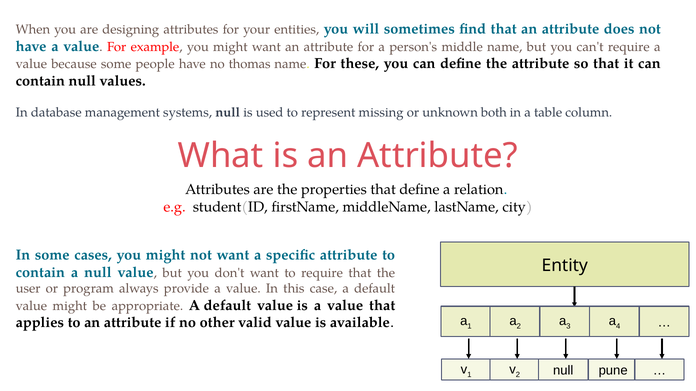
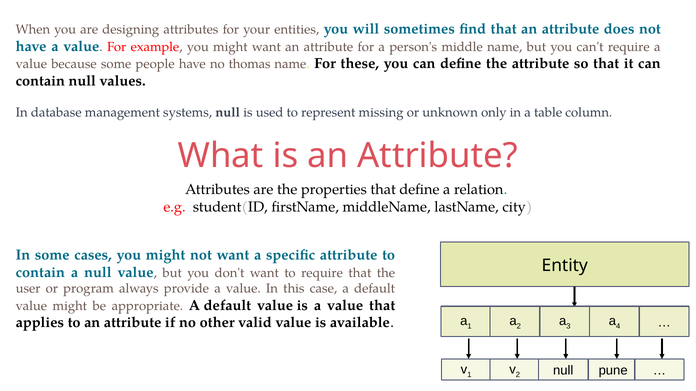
both: both -> only
